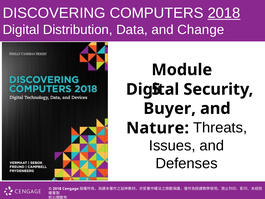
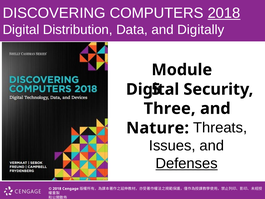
Change: Change -> Digitally
Buyer: Buyer -> Three
Defenses underline: none -> present
